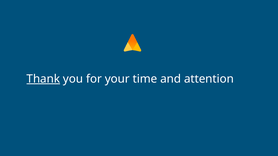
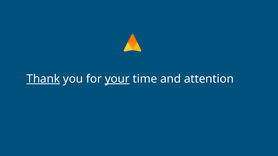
your underline: none -> present
